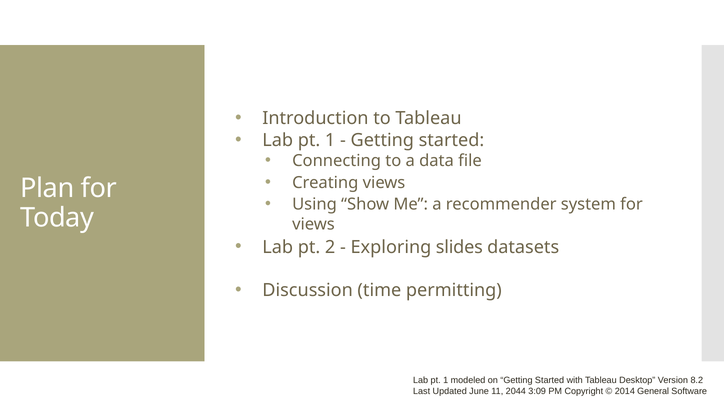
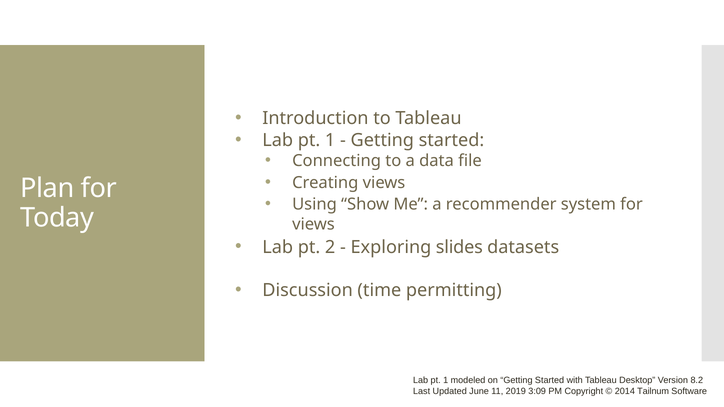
2044: 2044 -> 2019
General: General -> Tailnum
